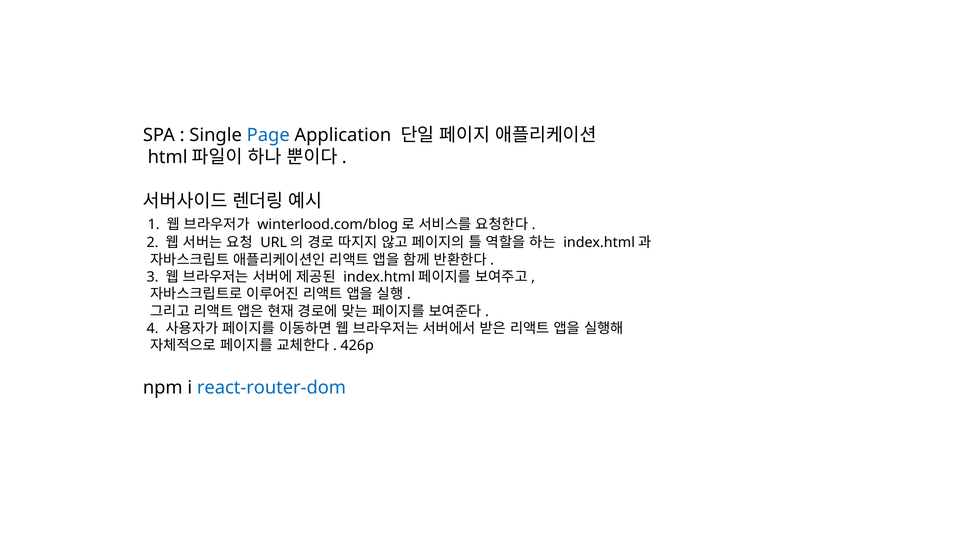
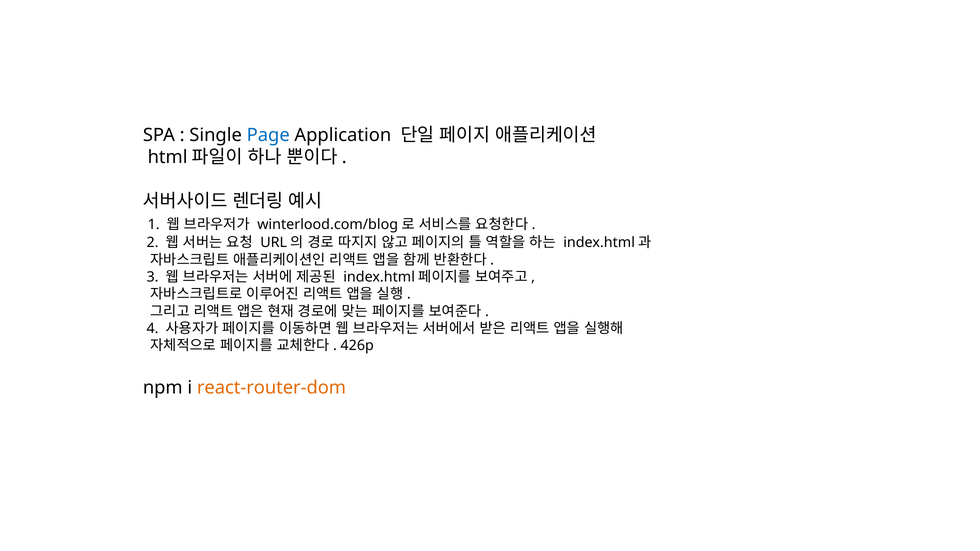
react-router-dom colour: blue -> orange
